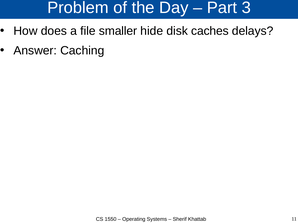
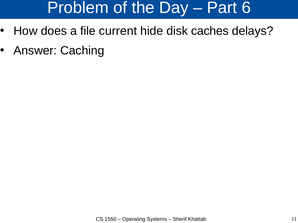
3: 3 -> 6
smaller: smaller -> current
